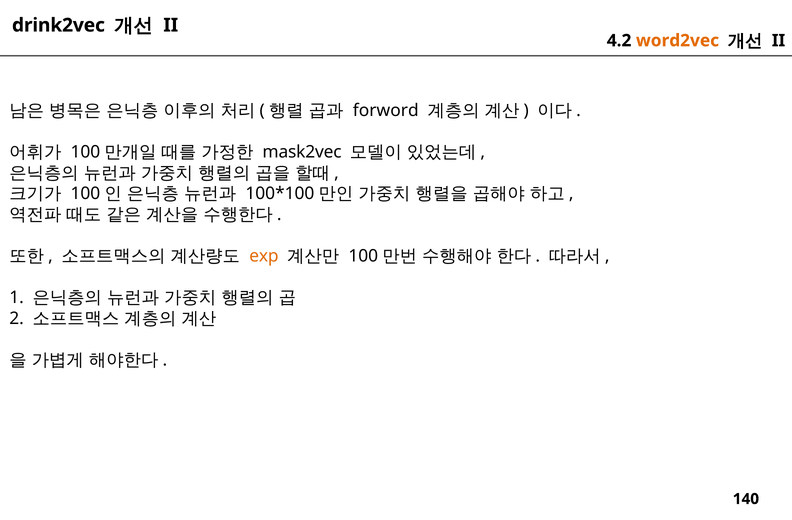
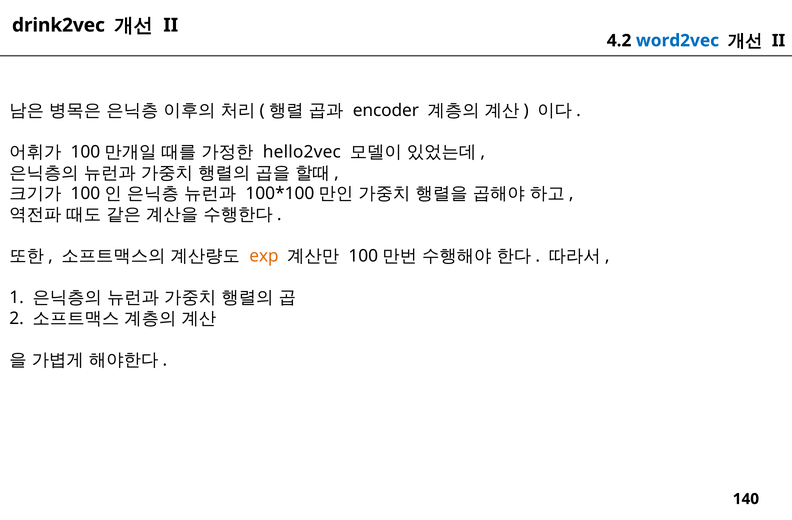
word2vec colour: orange -> blue
forword: forword -> encoder
mask2vec: mask2vec -> hello2vec
